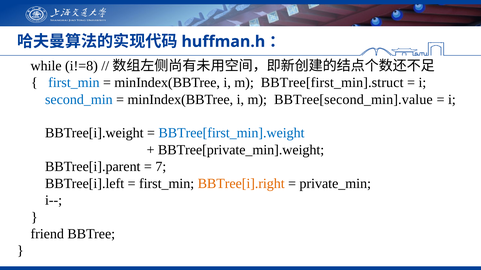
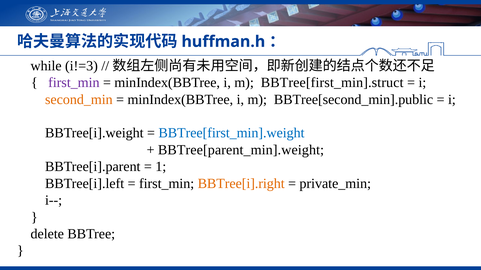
i!=8: i!=8 -> i!=3
first_min at (74, 83) colour: blue -> purple
second_min colour: blue -> orange
BBTree[second_min].value: BBTree[second_min].value -> BBTree[second_min].public
BBTree[private_min].weight: BBTree[private_min].weight -> BBTree[parent_min].weight
7: 7 -> 1
friend: friend -> delete
